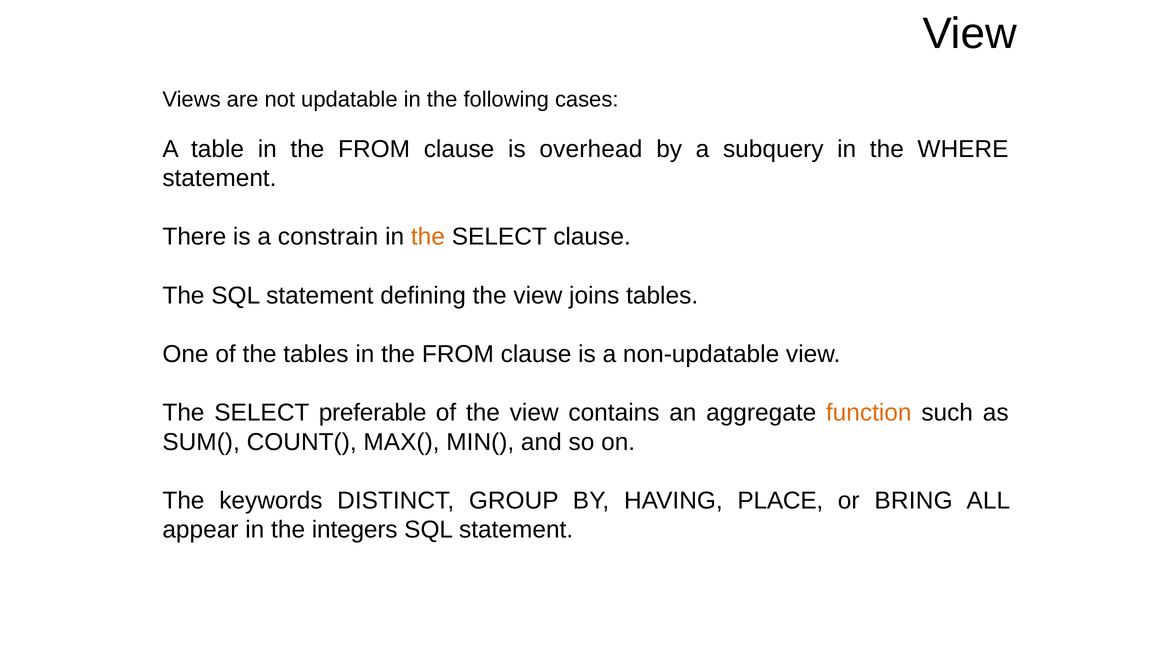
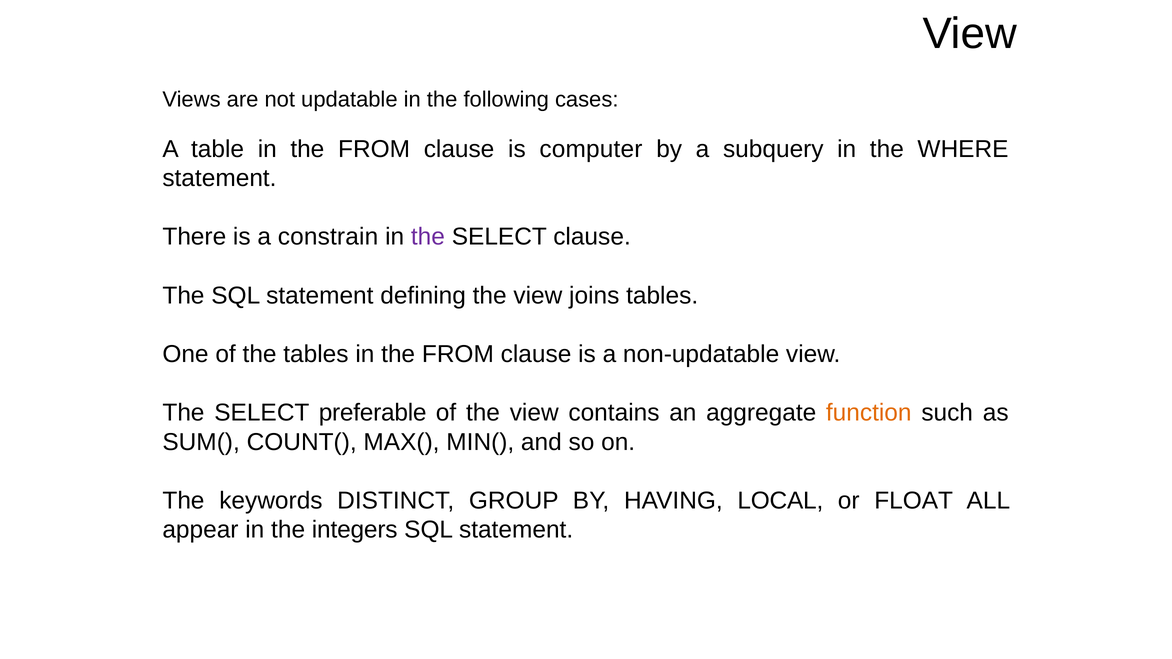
overhead: overhead -> computer
the at (428, 237) colour: orange -> purple
PLACE: PLACE -> LOCAL
BRING: BRING -> FLOAT
